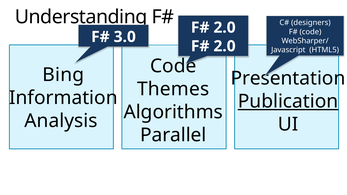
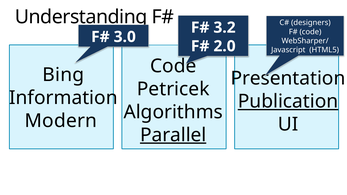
2.0 at (225, 28): 2.0 -> 3.2
Themes: Themes -> Petricek
Analysis: Analysis -> Modern
Parallel underline: none -> present
